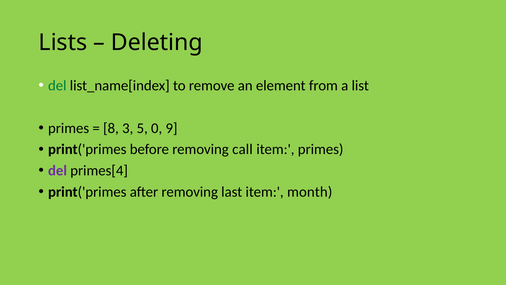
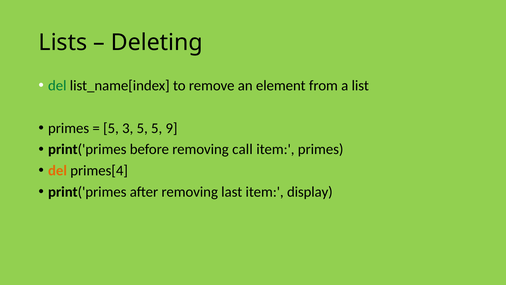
8 at (111, 128): 8 -> 5
5 0: 0 -> 5
del at (58, 170) colour: purple -> orange
month: month -> display
